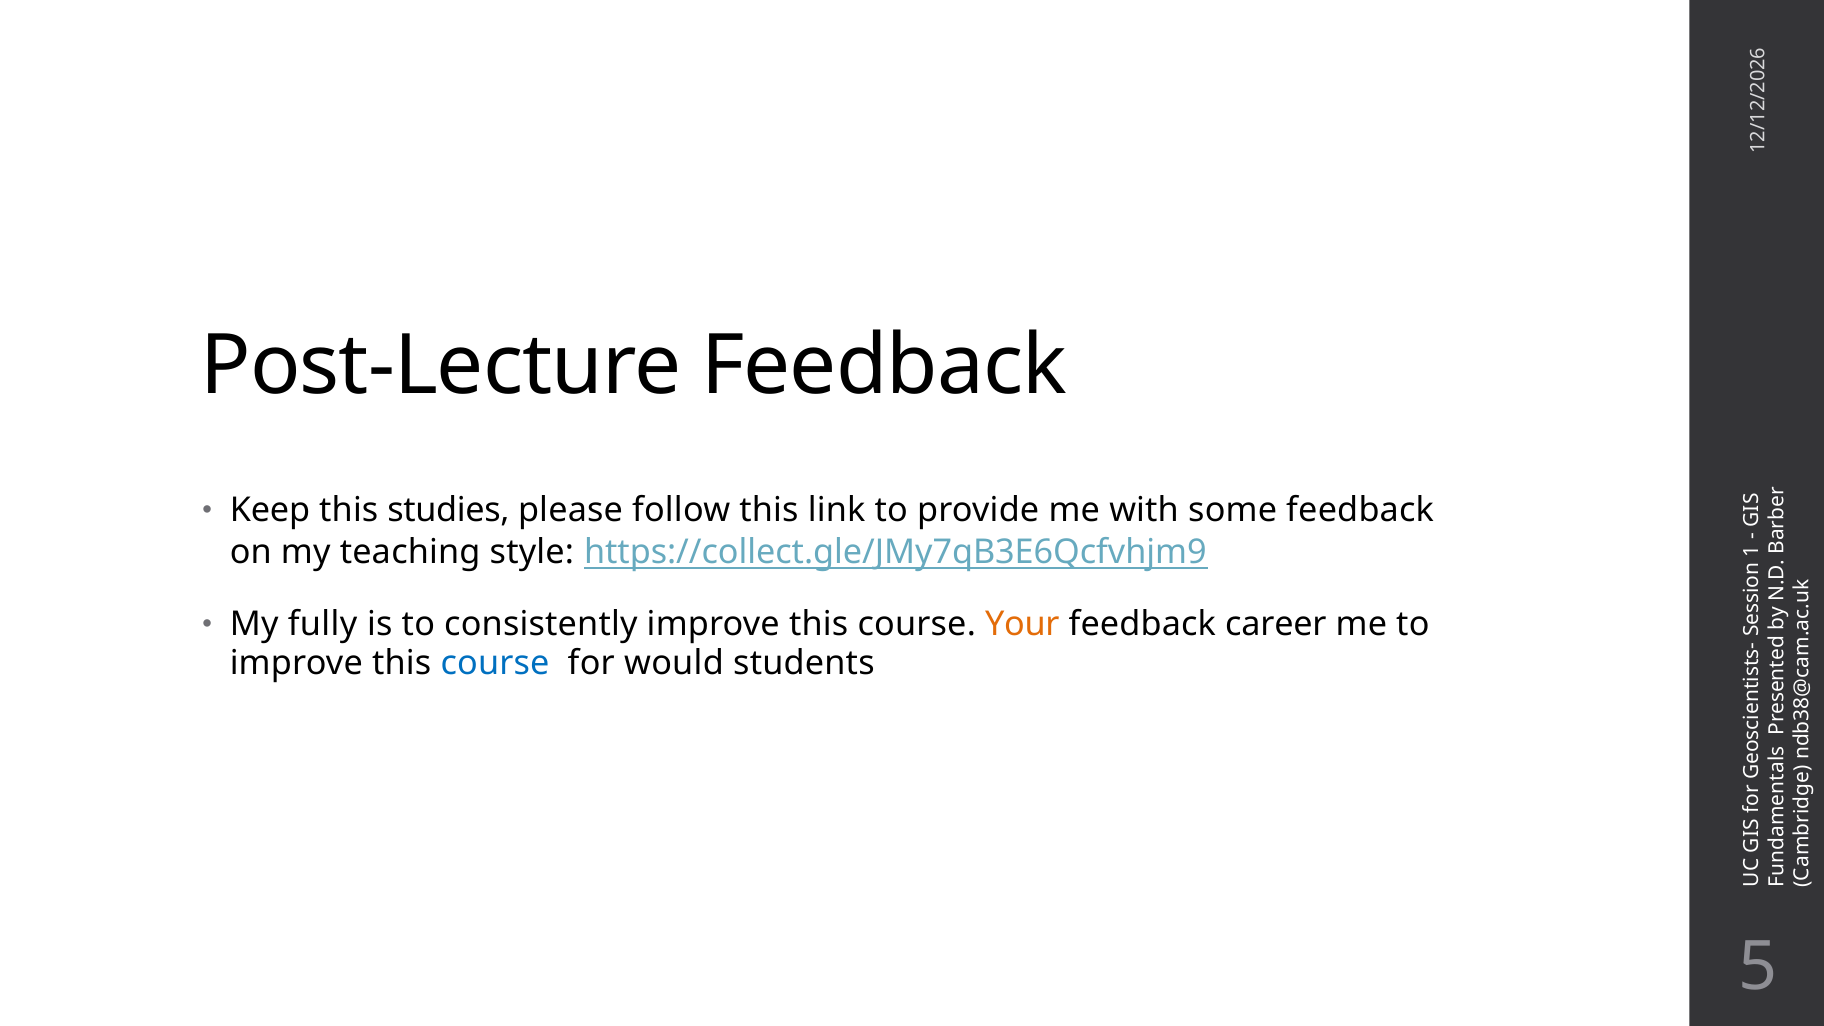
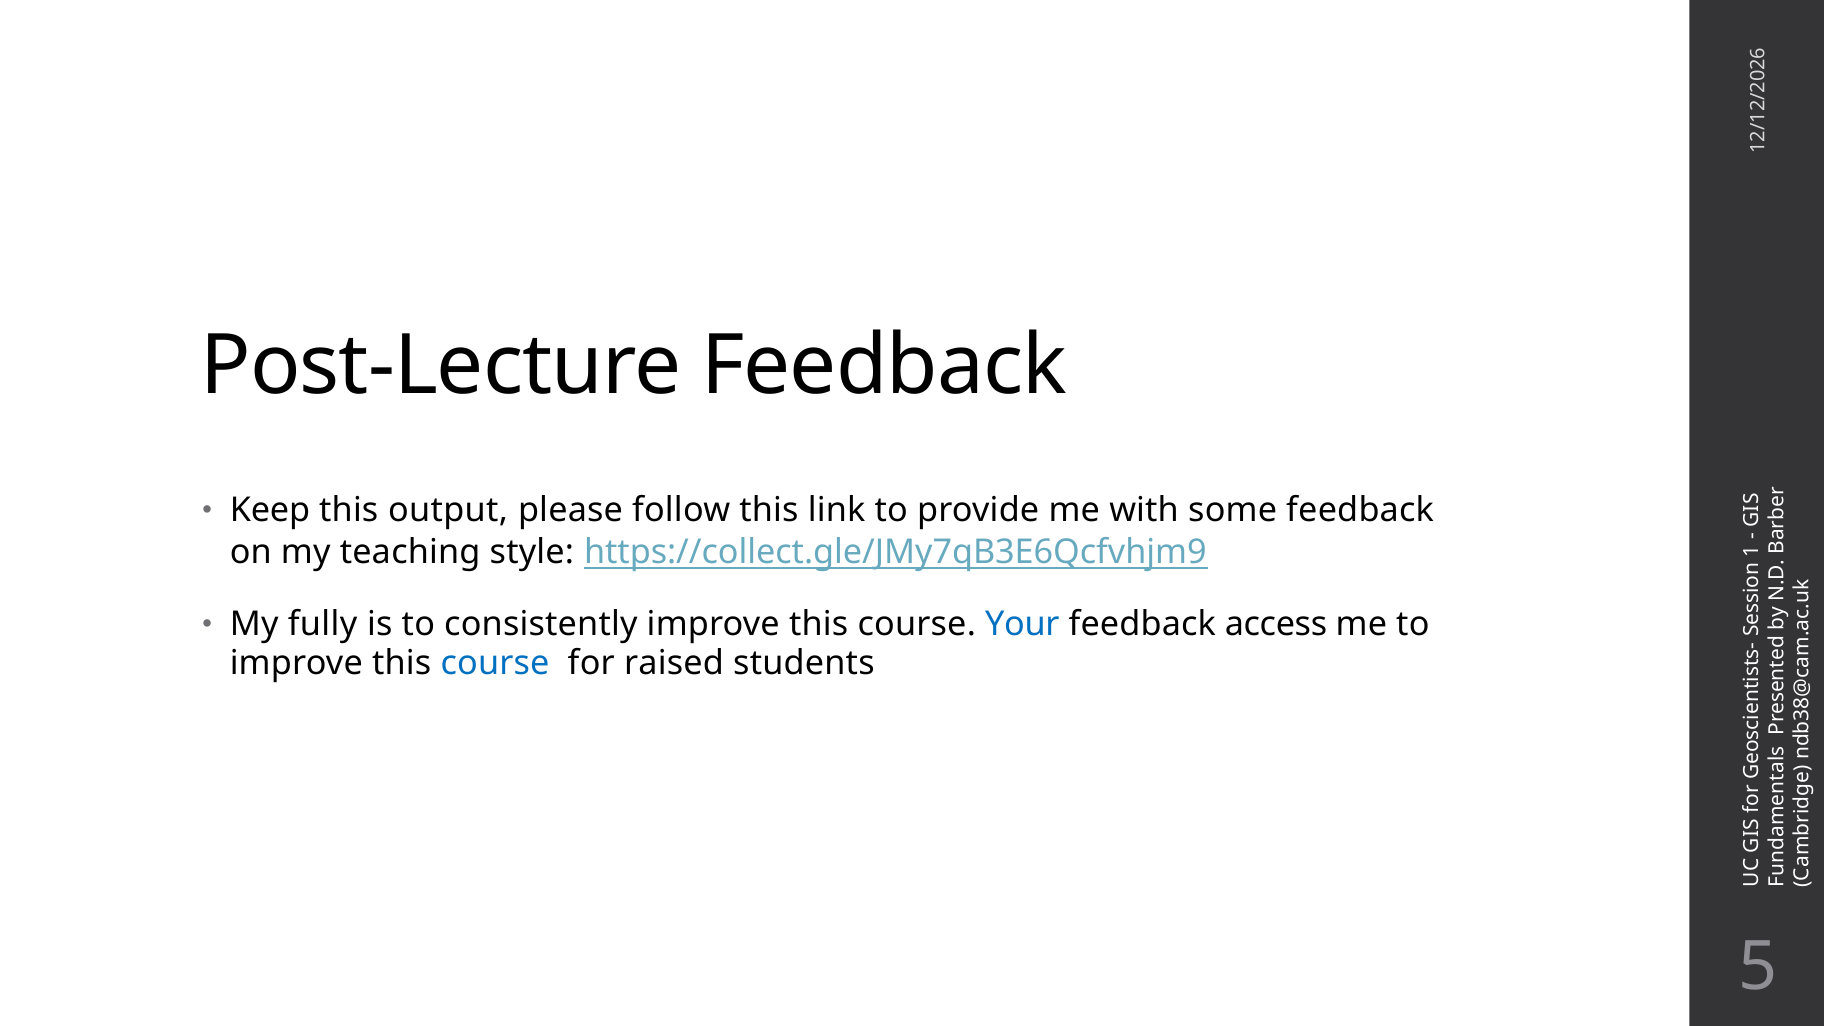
studies: studies -> output
Your colour: orange -> blue
career: career -> access
would: would -> raised
